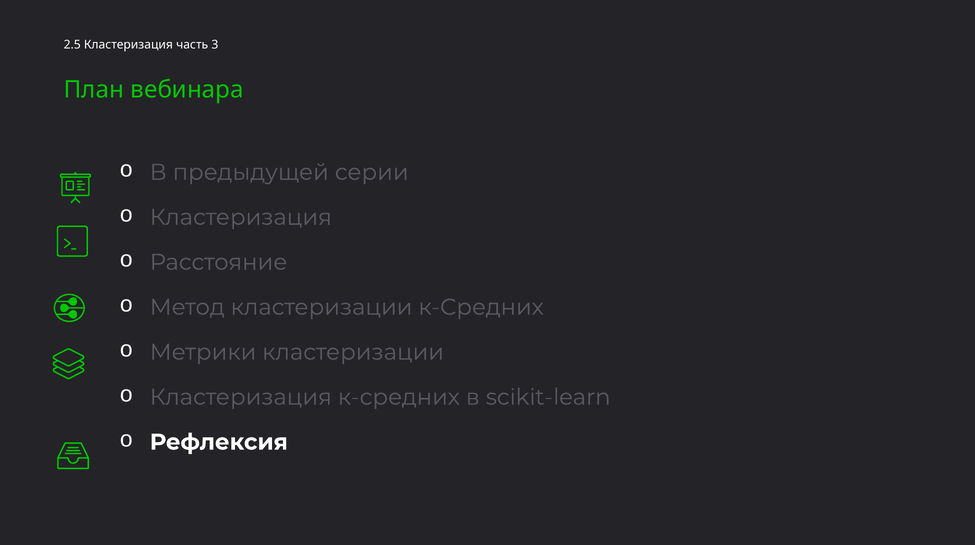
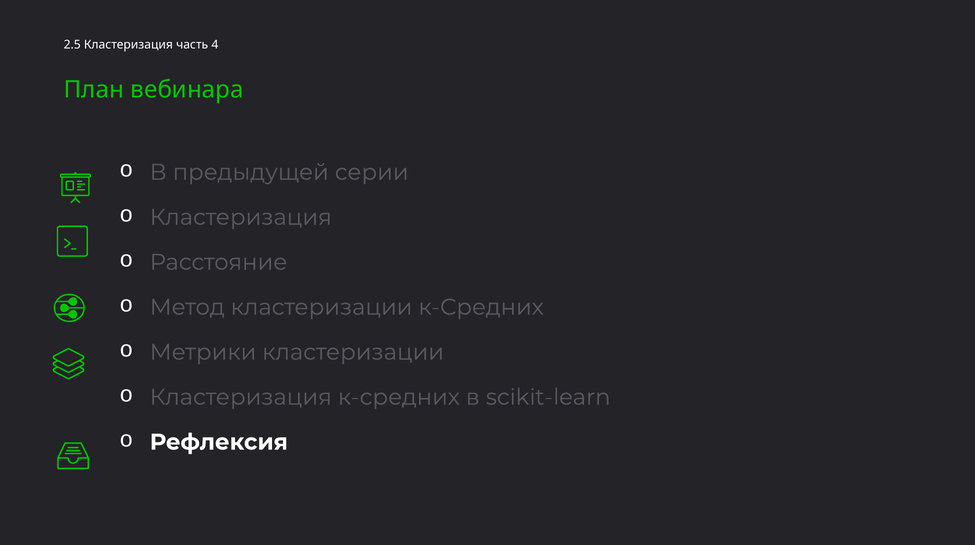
3: 3 -> 4
